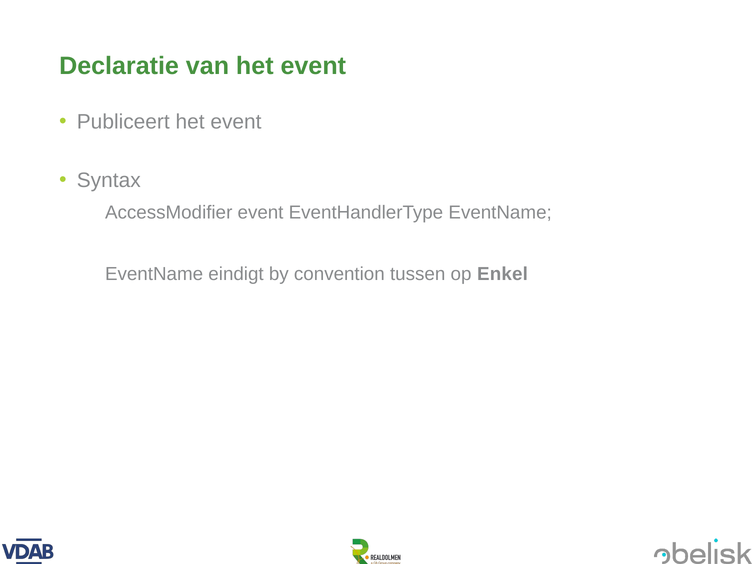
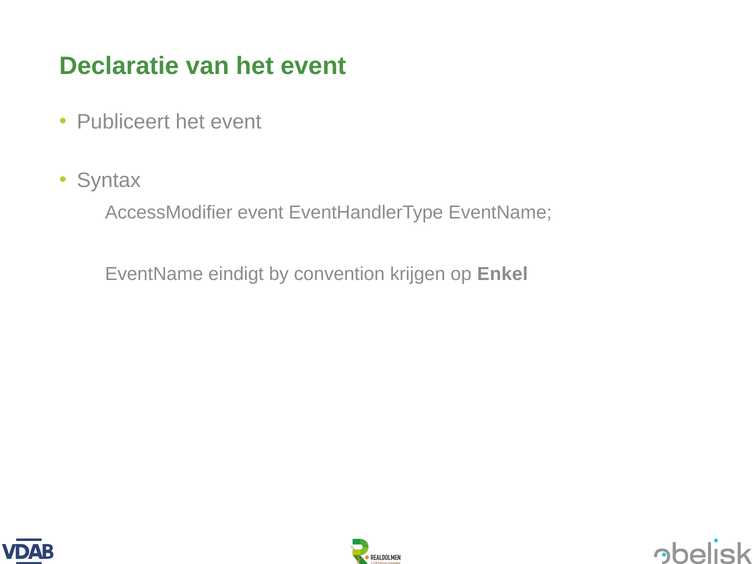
tussen: tussen -> krijgen
